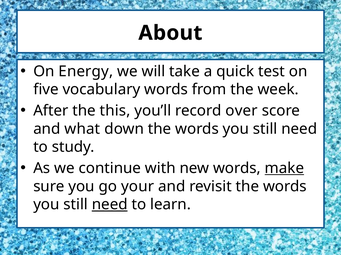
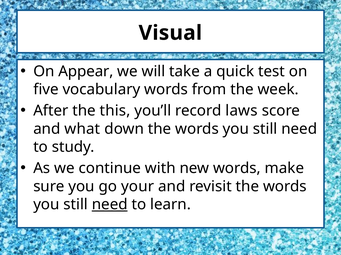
About: About -> Visual
Energy: Energy -> Appear
over: over -> laws
make underline: present -> none
